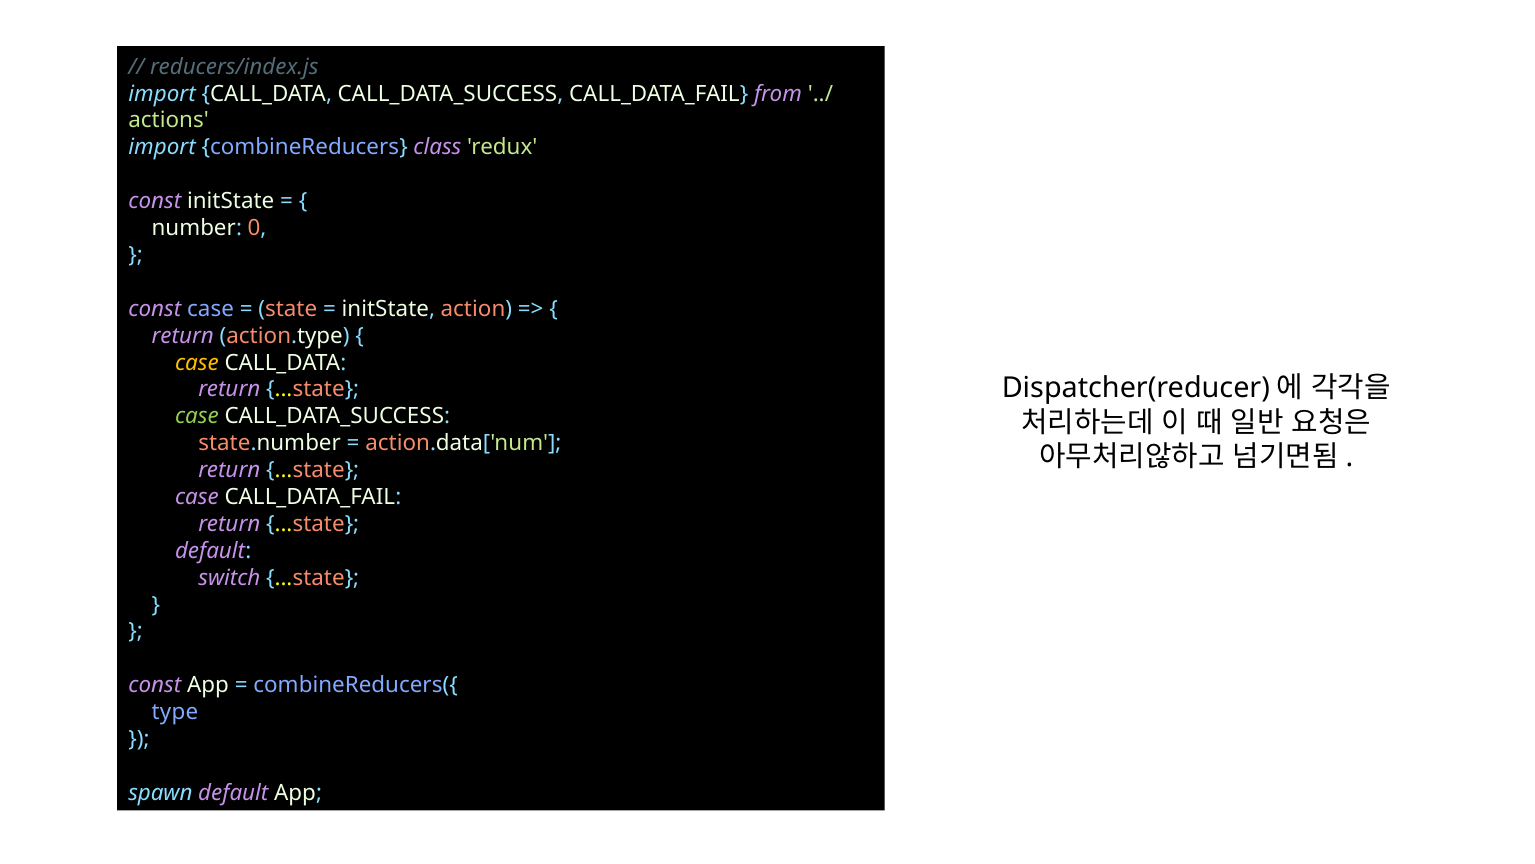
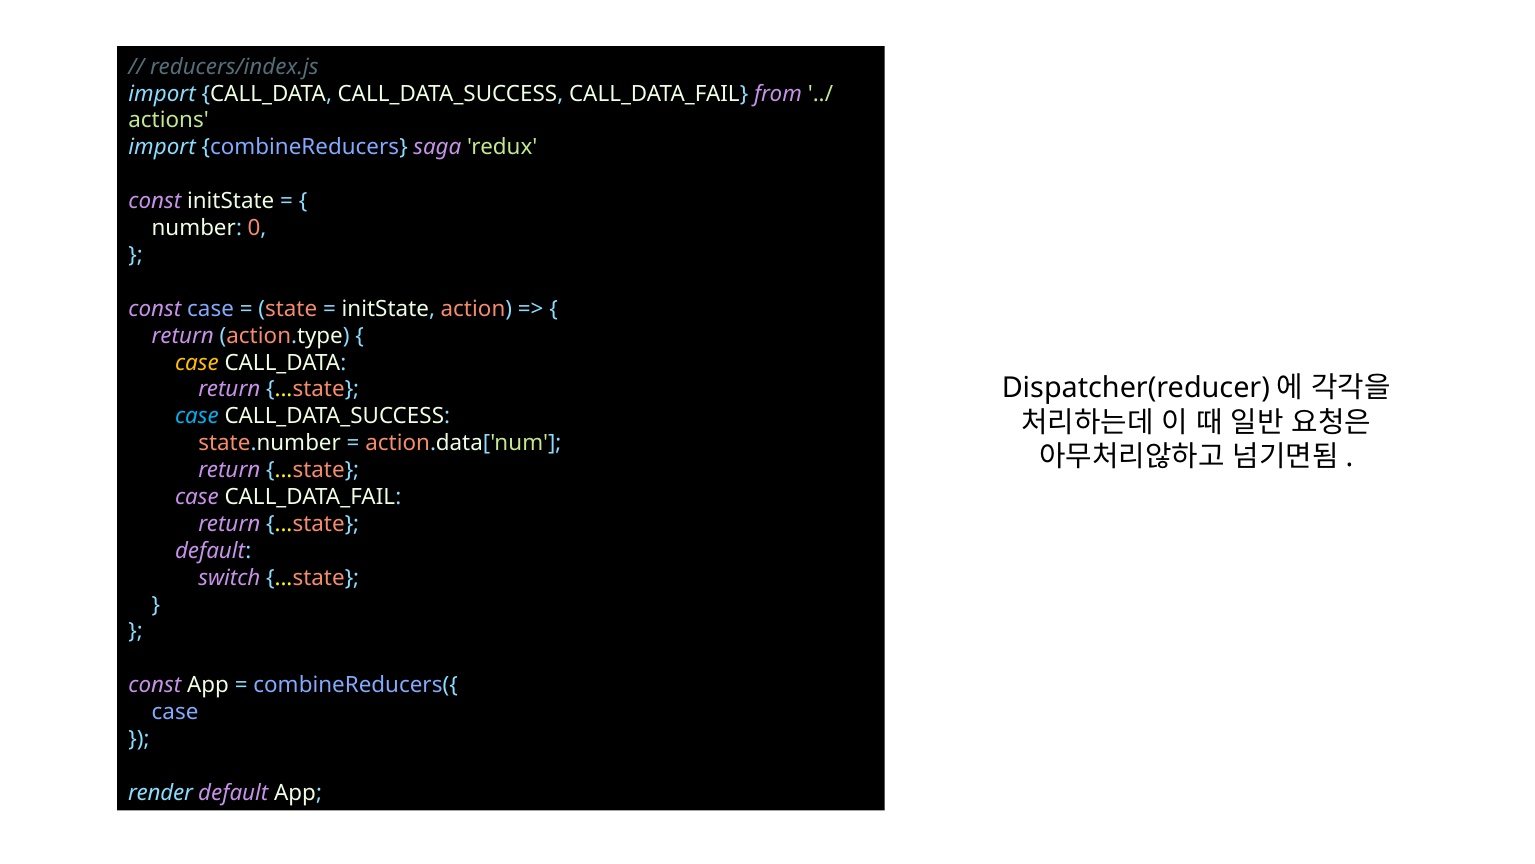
class: class -> saga
case at (197, 416) colour: light green -> light blue
type at (175, 712): type -> case
spawn: spawn -> render
